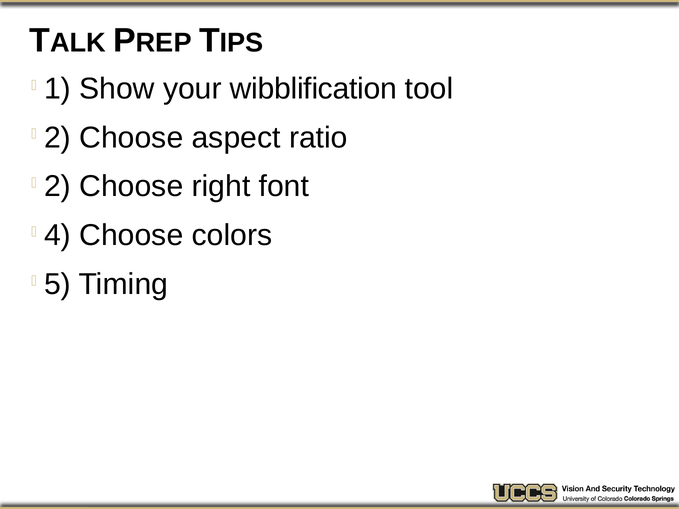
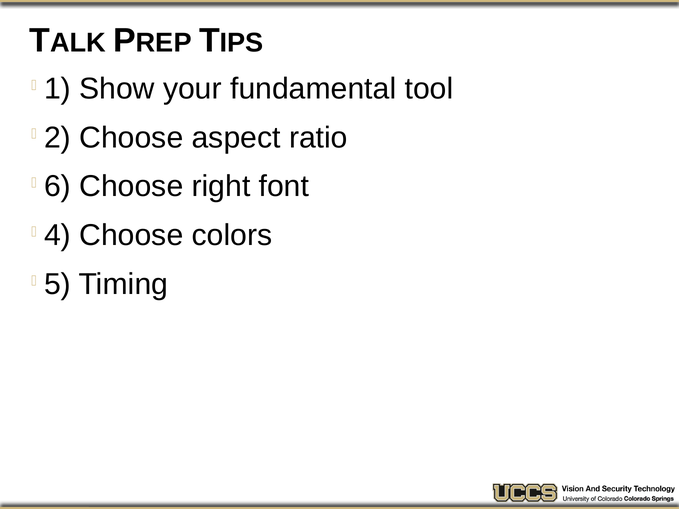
wibblification: wibblification -> fundamental
2 at (57, 187): 2 -> 6
